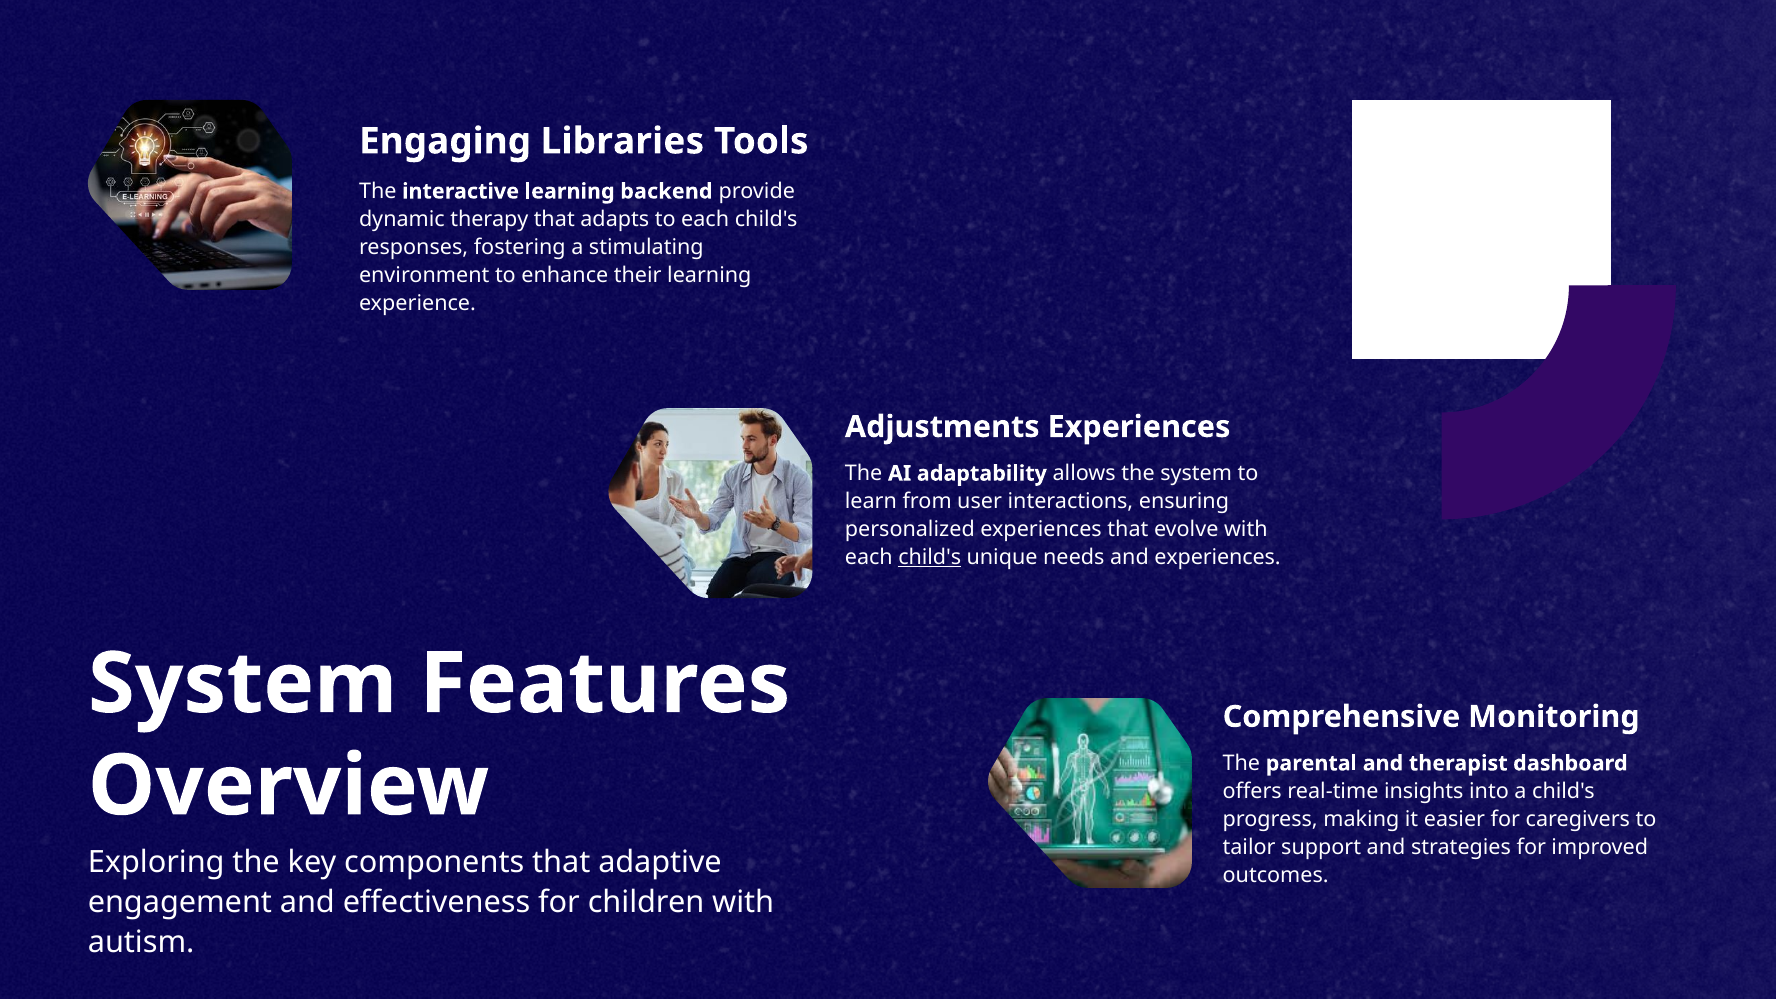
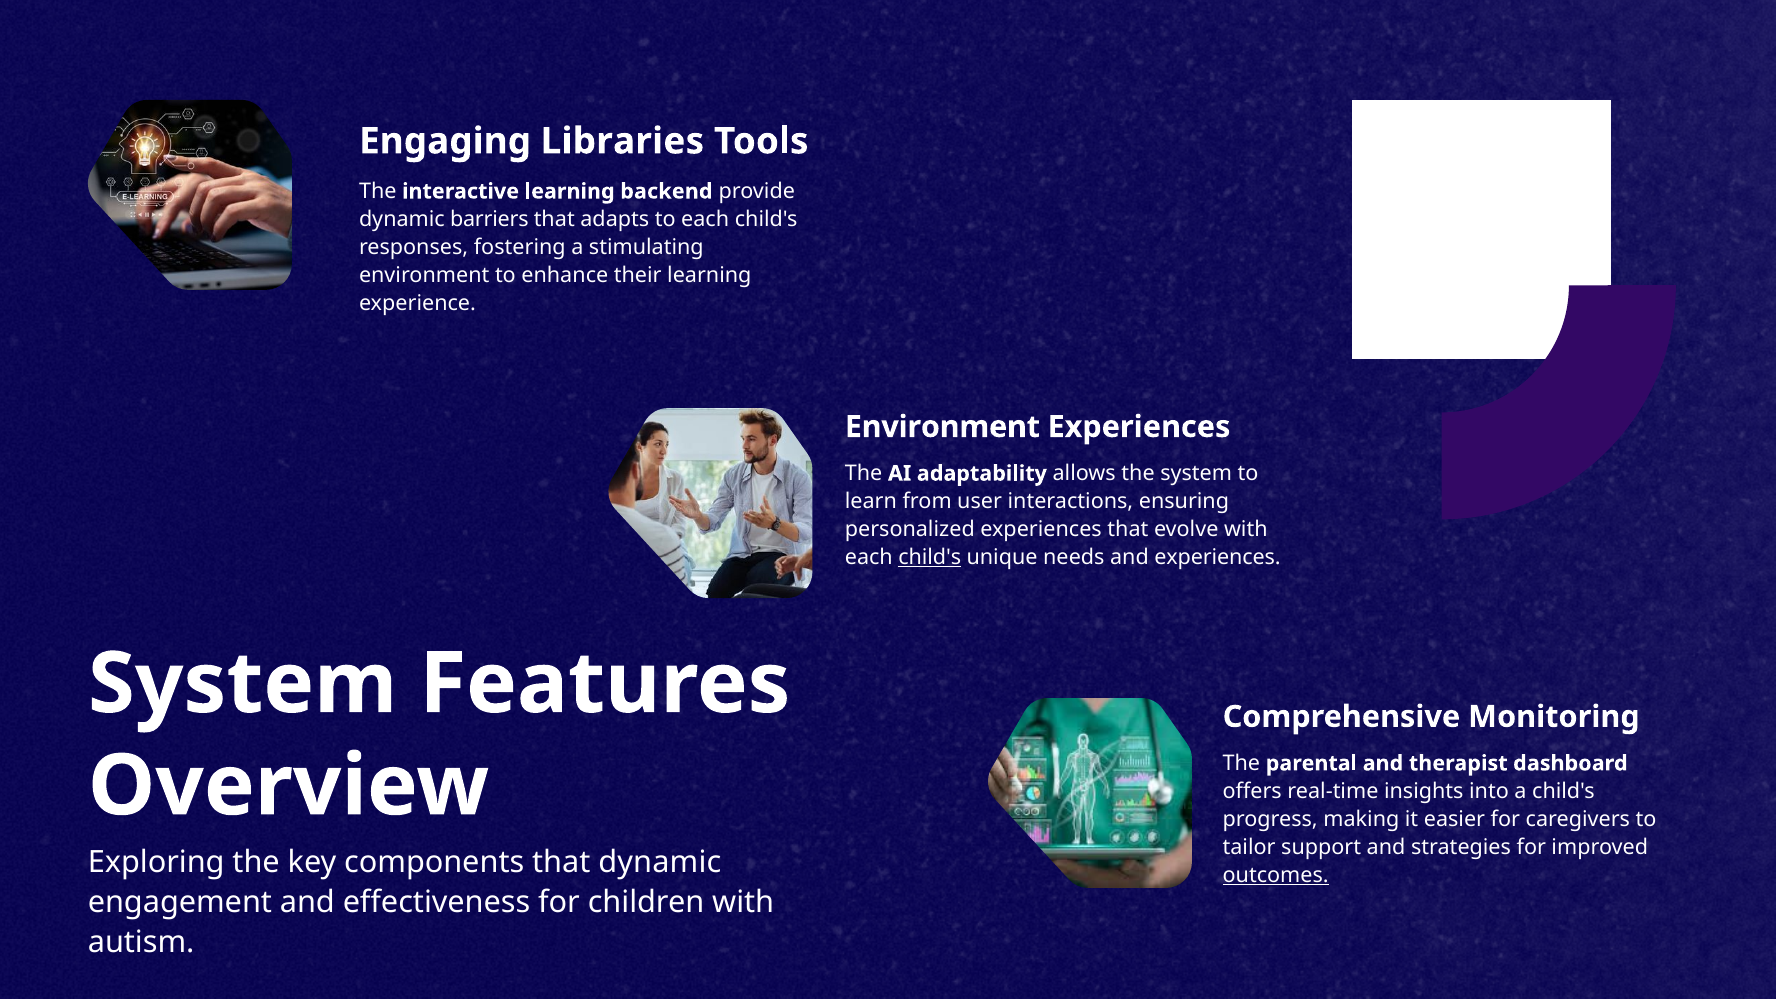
therapy: therapy -> barriers
Adjustments at (942, 427): Adjustments -> Environment
that adaptive: adaptive -> dynamic
outcomes underline: none -> present
